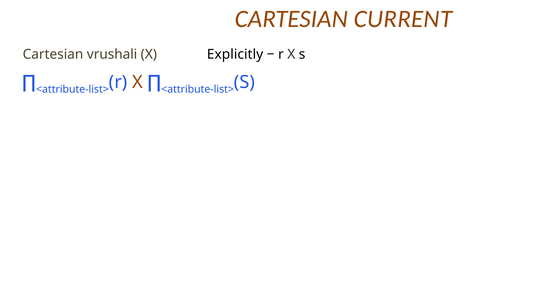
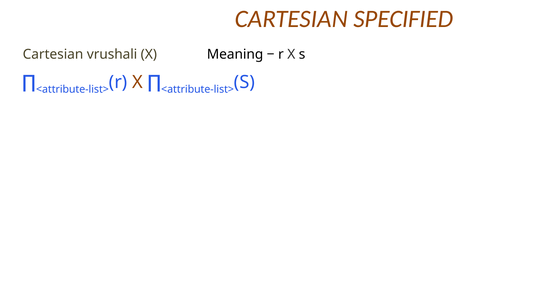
CURRENT: CURRENT -> SPECIFIED
Explicitly: Explicitly -> Meaning
